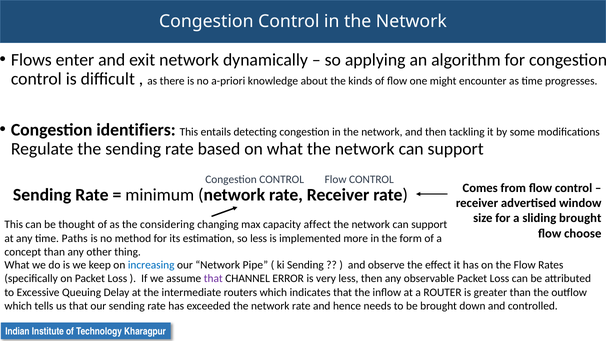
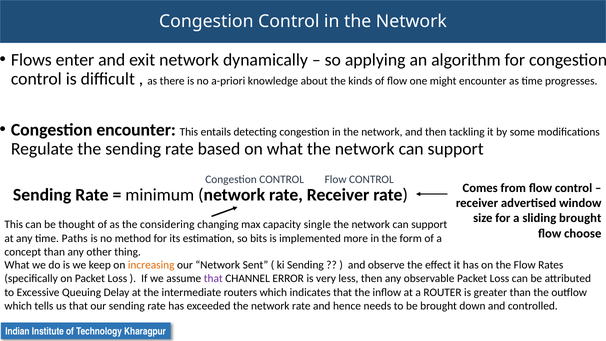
Congestion identifiers: identifiers -> encounter
affect: affect -> single
so less: less -> bits
increasing colour: blue -> orange
Pipe: Pipe -> Sent
